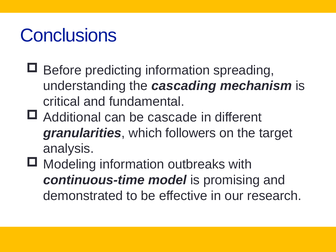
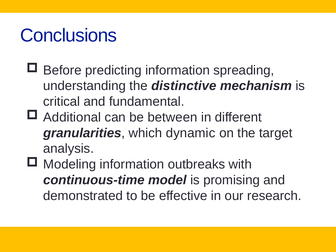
cascading: cascading -> distinctive
cascade: cascade -> between
followers: followers -> dynamic
